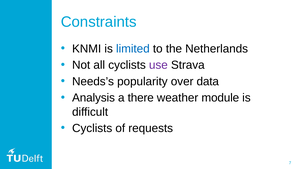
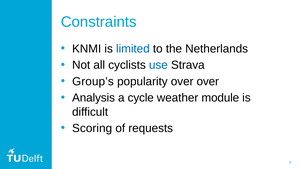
use colour: purple -> blue
Needs’s: Needs’s -> Group’s
over data: data -> over
there: there -> cycle
Cyclists at (92, 128): Cyclists -> Scoring
